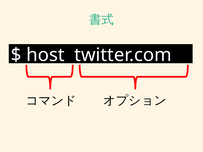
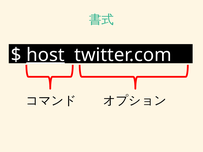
host underline: none -> present
